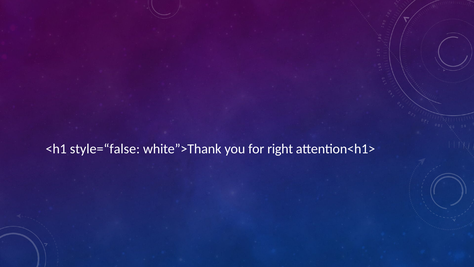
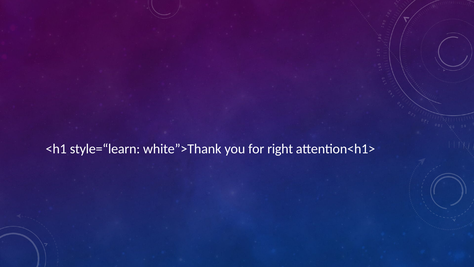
style=“false: style=“false -> style=“learn
